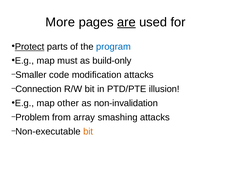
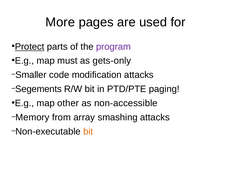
are underline: present -> none
program colour: blue -> purple
build-only: build-only -> gets-only
Connection: Connection -> Segements
illusion: illusion -> paging
non-invalidation: non-invalidation -> non-accessible
Problem: Problem -> Memory
